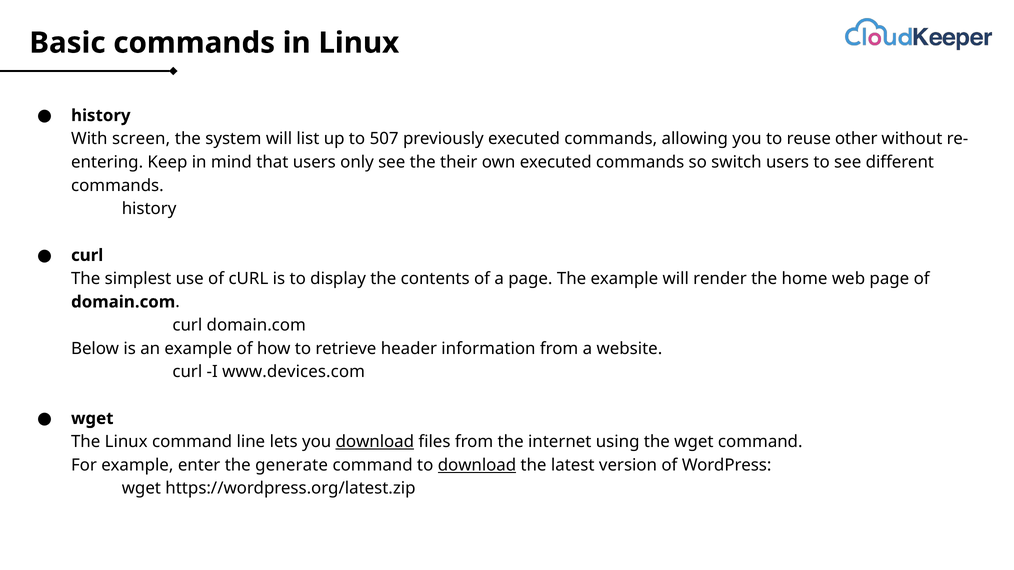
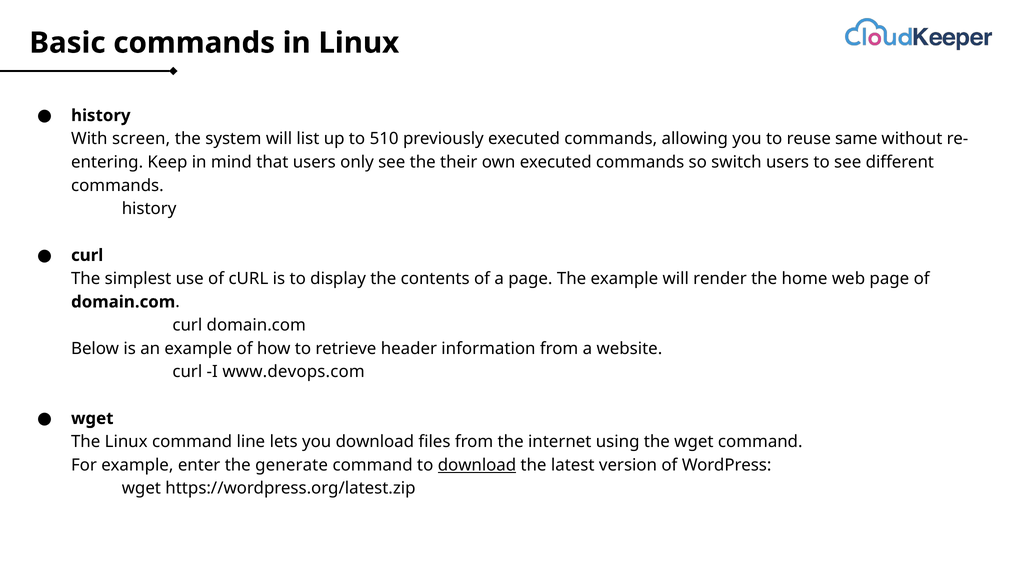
507: 507 -> 510
other: other -> same
www.devices.com: www.devices.com -> www.devops.com
download at (375, 442) underline: present -> none
